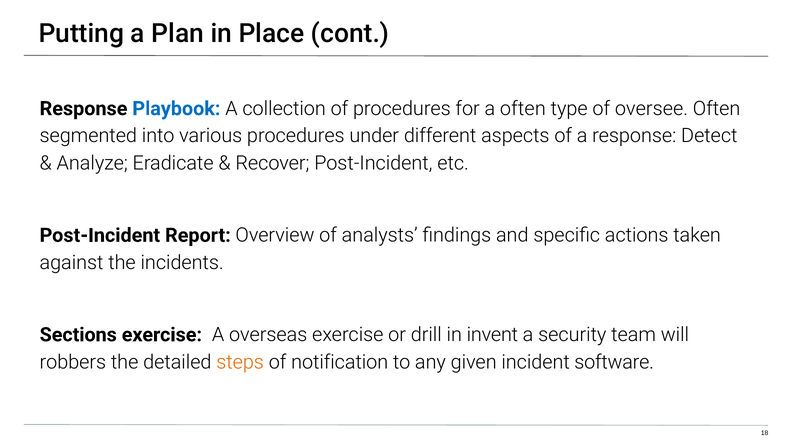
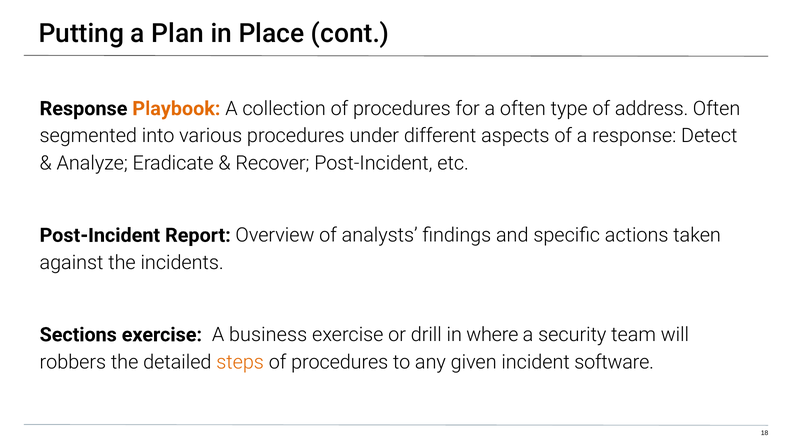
Playbook colour: blue -> orange
oversee: oversee -> address
overseas: overseas -> business
invent: invent -> where
notification at (340, 362): notification -> procedures
